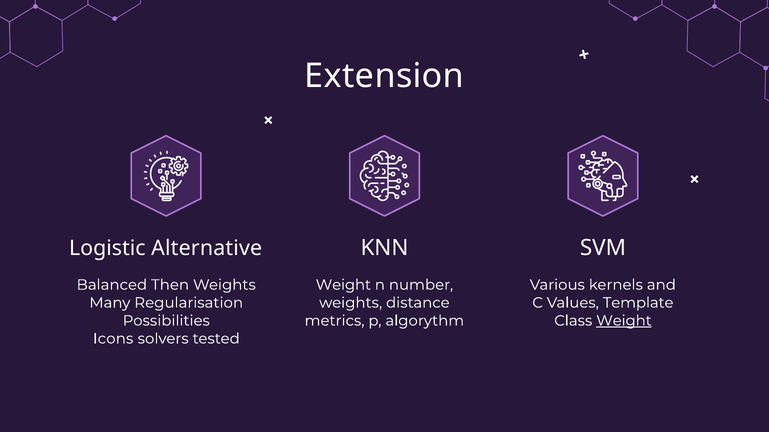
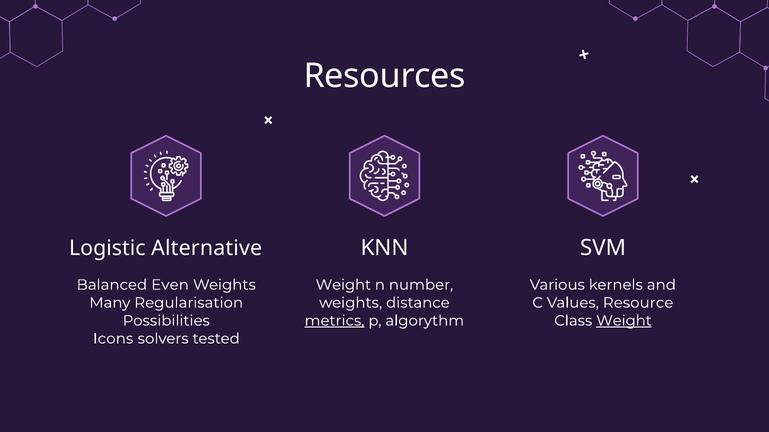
Extension: Extension -> Resources
Then: Then -> Even
Template: Template -> Resource
metrics underline: none -> present
